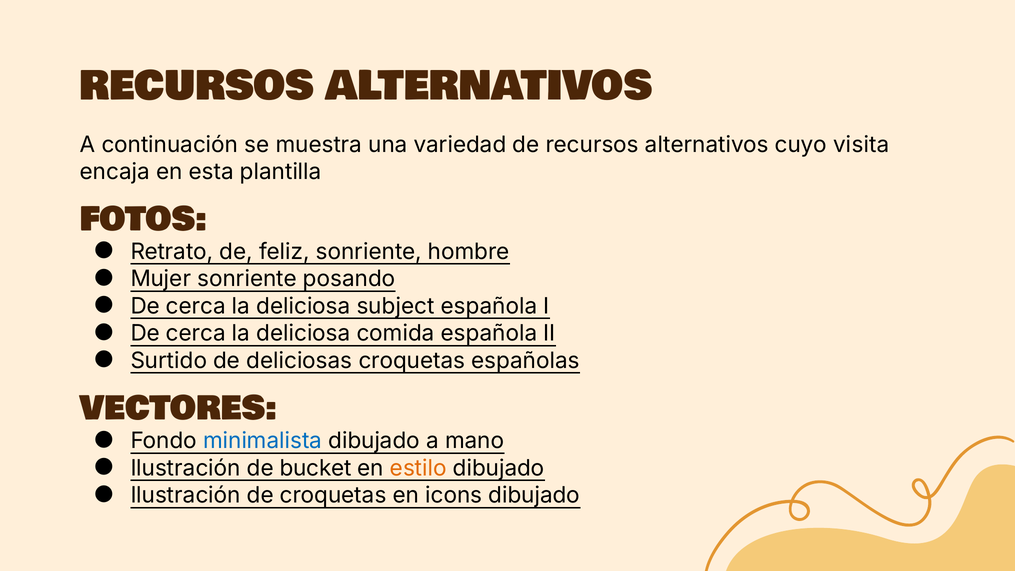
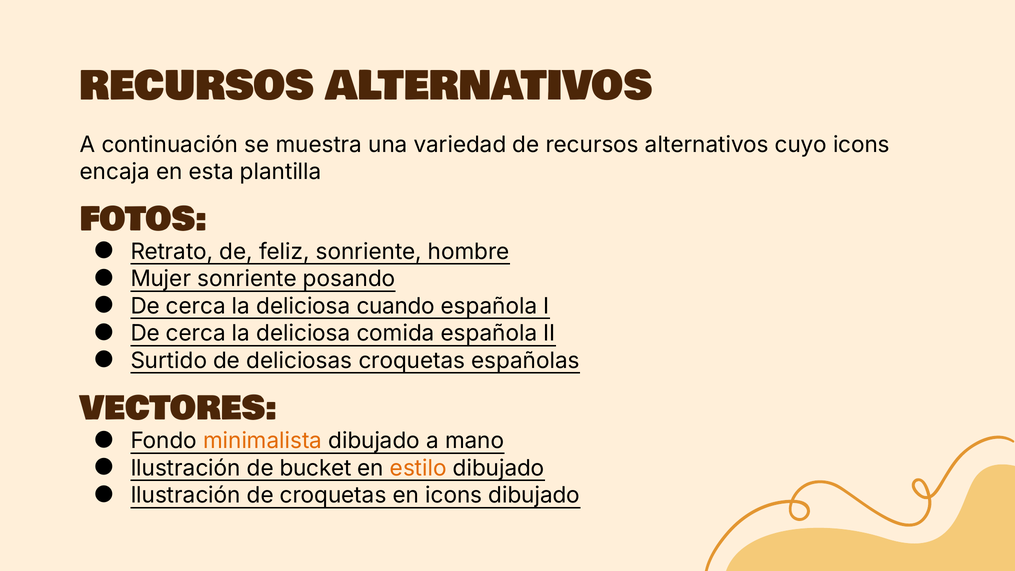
cuyo visita: visita -> icons
subject: subject -> cuando
minimalista colour: blue -> orange
